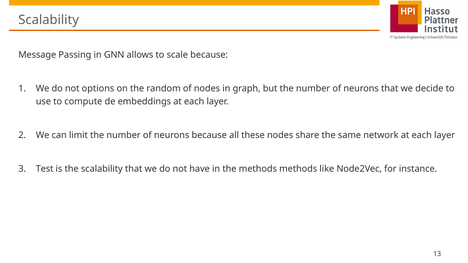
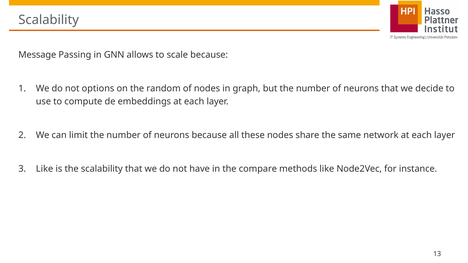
Test at (45, 169): Test -> Like
the methods: methods -> compare
